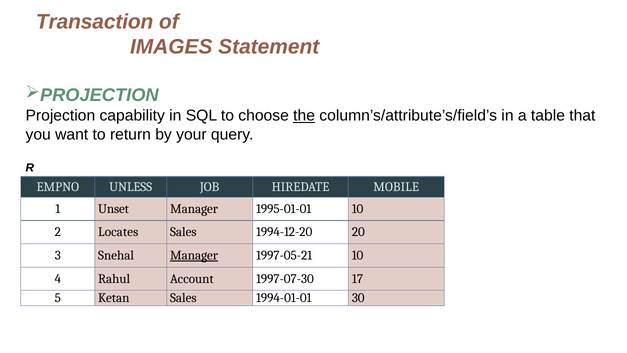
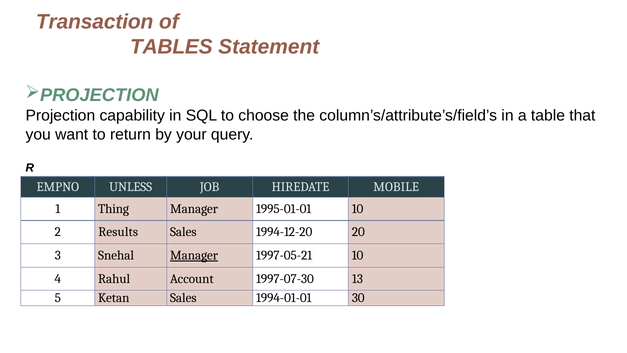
IMAGES: IMAGES -> TABLES
the underline: present -> none
Unset: Unset -> Thing
Locates: Locates -> Results
17: 17 -> 13
